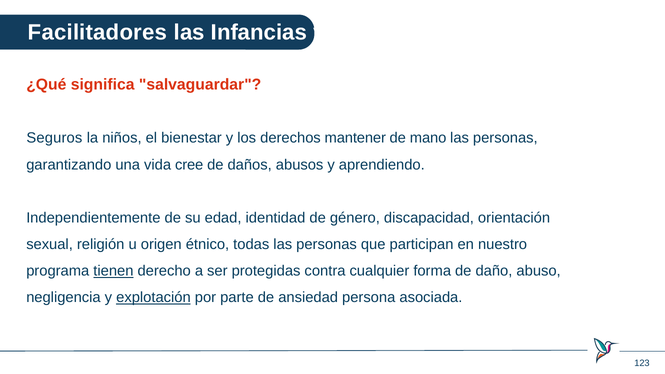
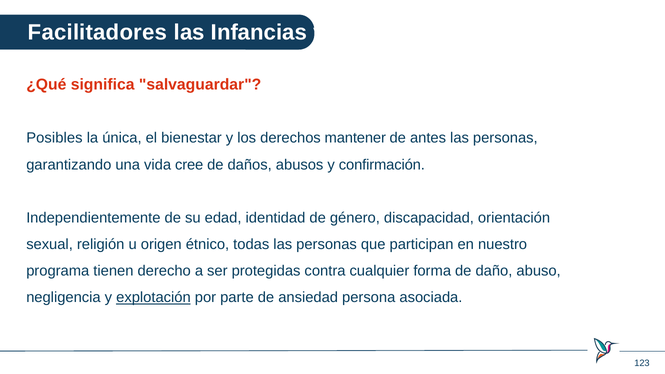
Seguros: Seguros -> Posibles
niños: niños -> única
mano: mano -> antes
aprendiendo: aprendiendo -> confirmación
tienen underline: present -> none
